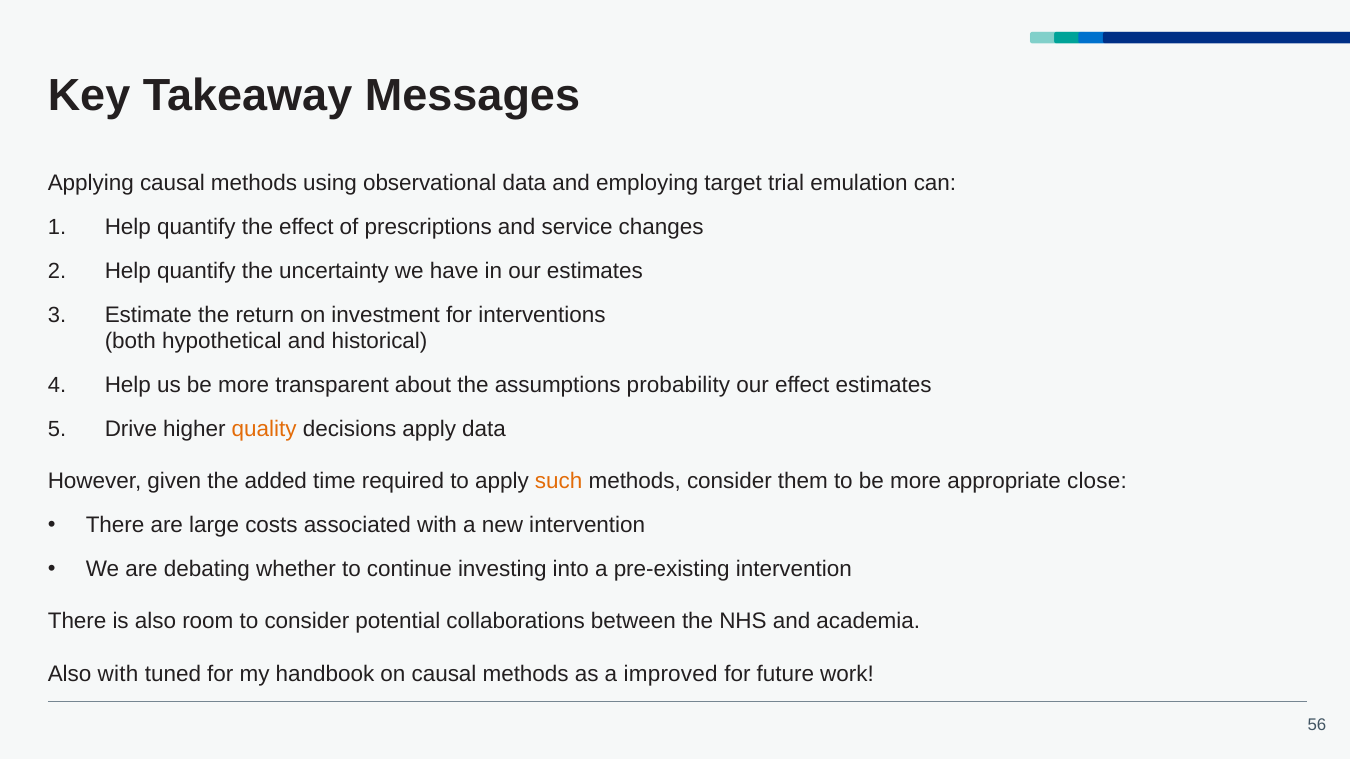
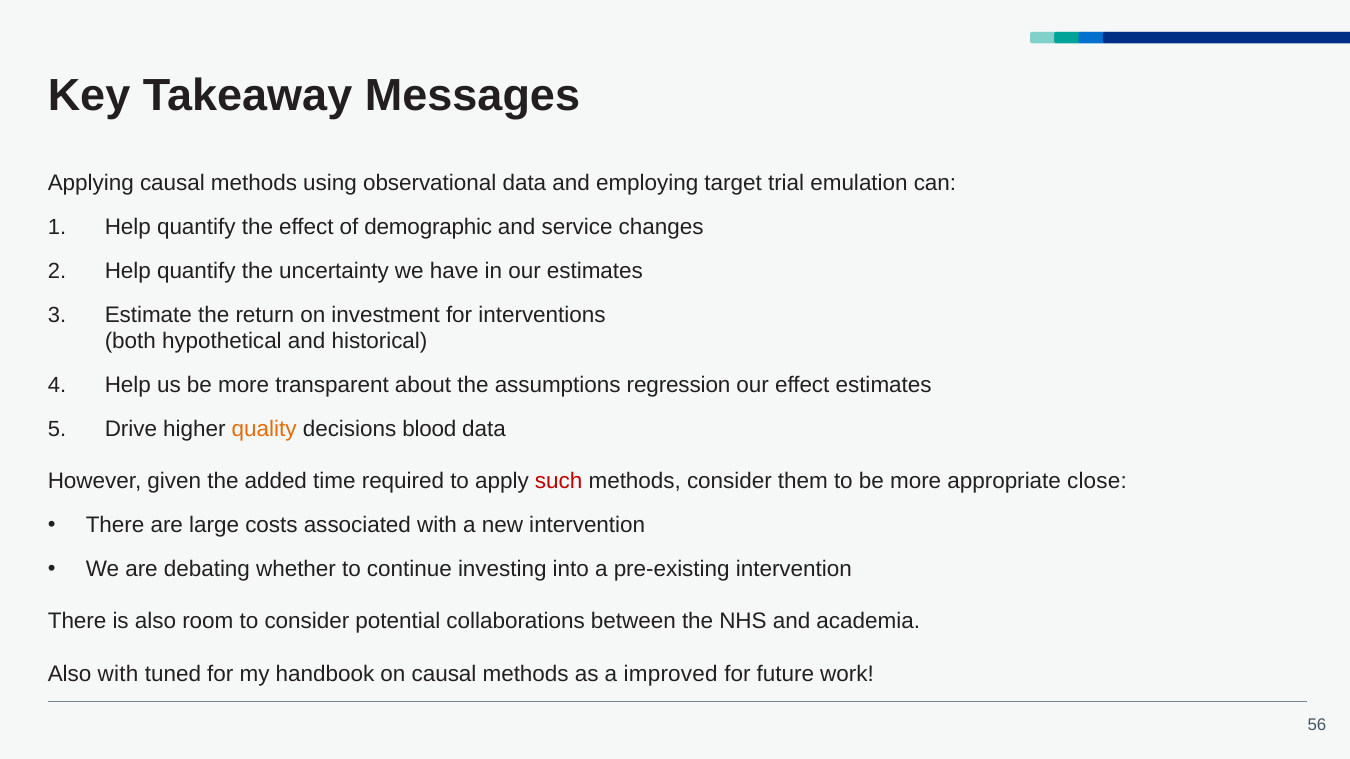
prescriptions: prescriptions -> demographic
probability: probability -> regression
decisions apply: apply -> blood
such colour: orange -> red
